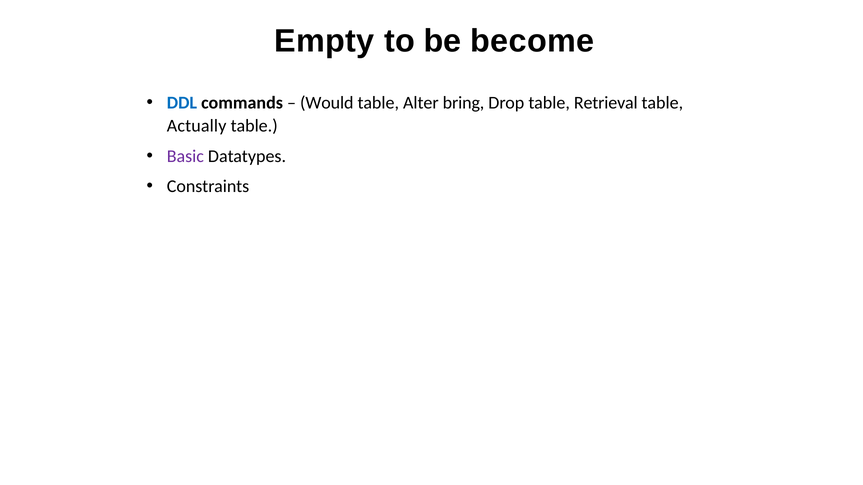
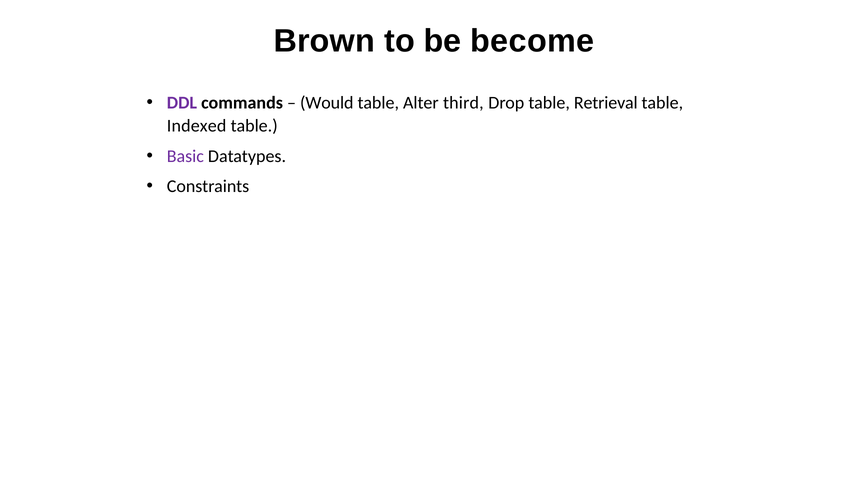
Empty: Empty -> Brown
DDL colour: blue -> purple
bring: bring -> third
Actually: Actually -> Indexed
